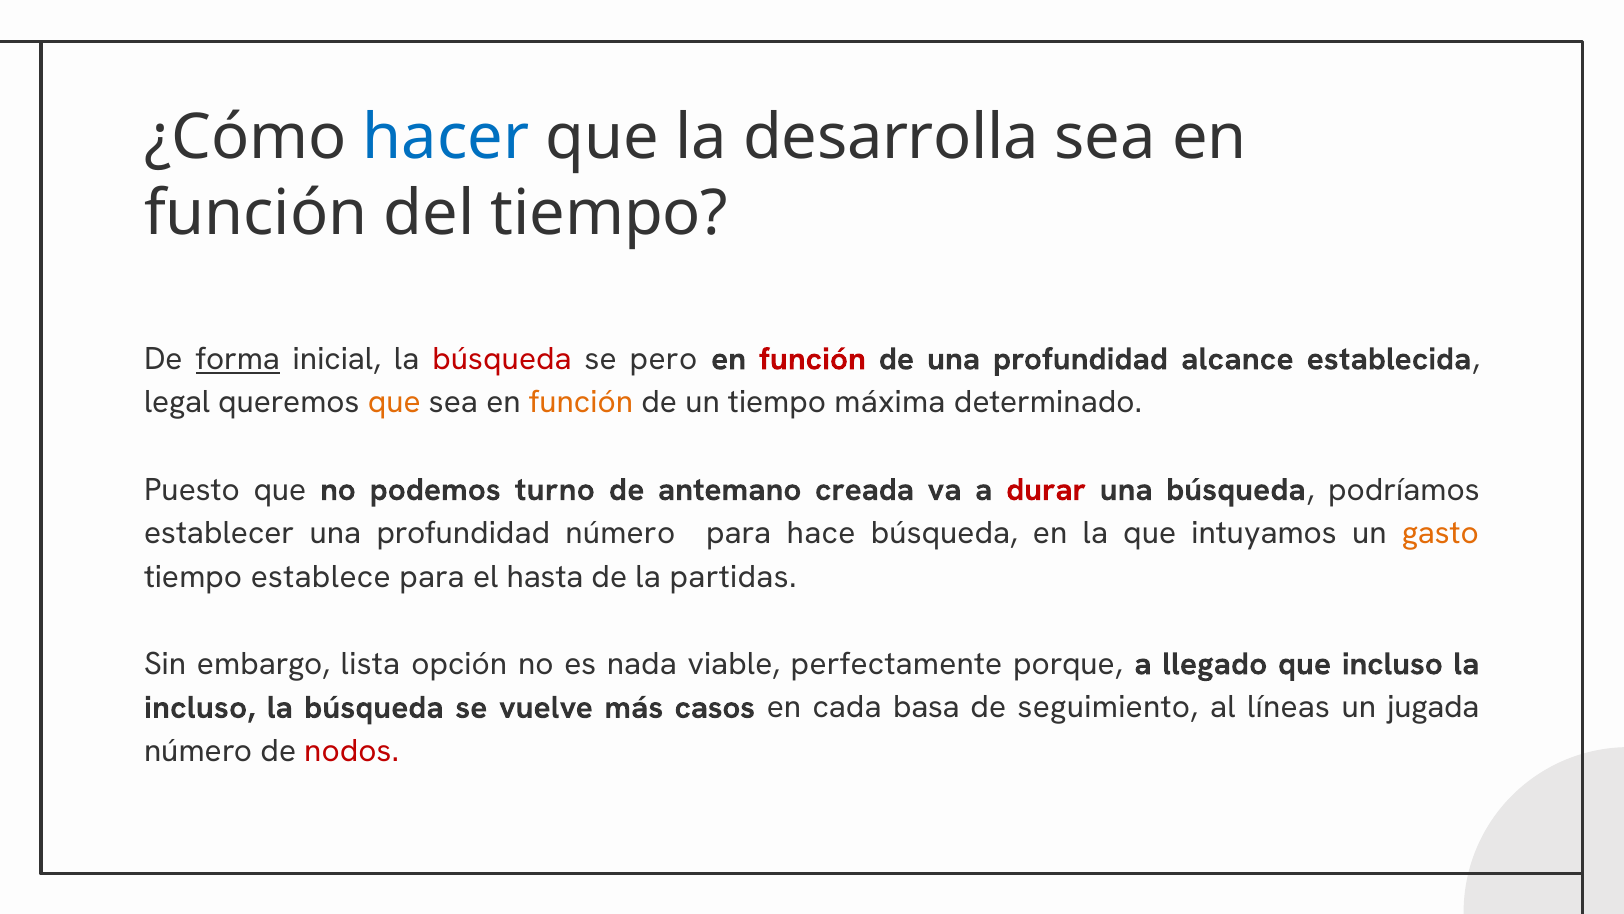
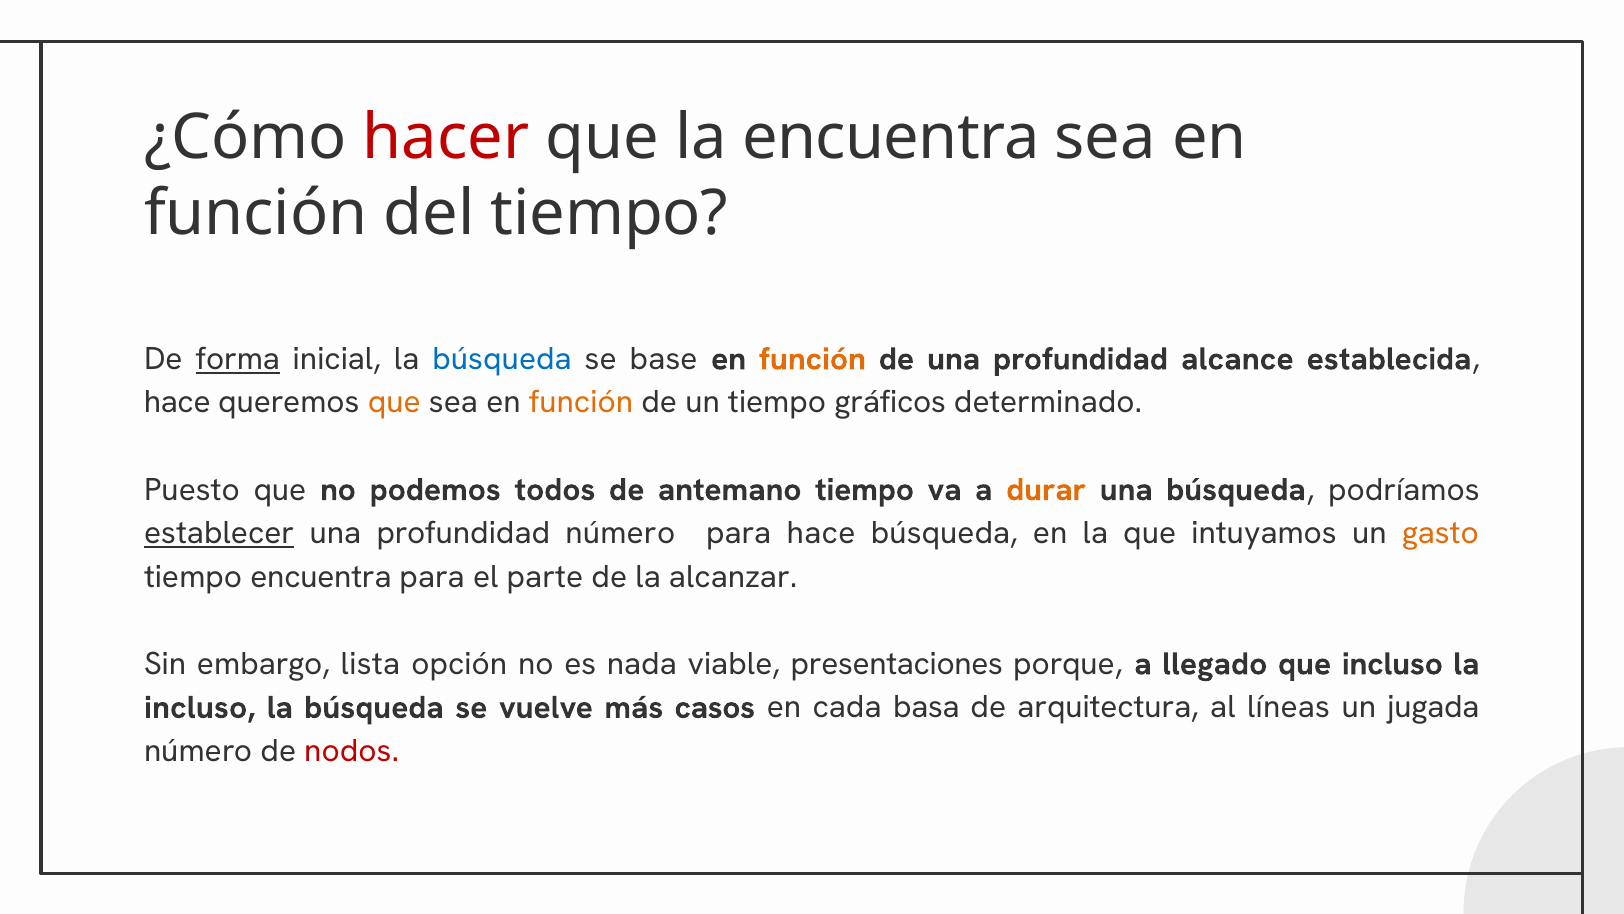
hacer colour: blue -> red
la desarrolla: desarrolla -> encuentra
búsqueda at (502, 359) colour: red -> blue
pero: pero -> base
función at (812, 359) colour: red -> orange
legal at (177, 402): legal -> hace
máxima: máxima -> gráficos
turno: turno -> todos
antemano creada: creada -> tiempo
durar colour: red -> orange
establecer underline: none -> present
tiempo establece: establece -> encuentra
hasta: hasta -> parte
partidas: partidas -> alcanzar
perfectamente: perfectamente -> presentaciones
seguimiento: seguimiento -> arquitectura
